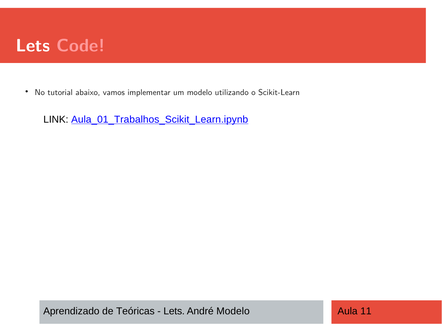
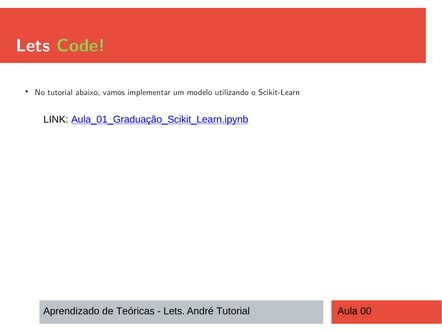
Code colour: pink -> light green
Aula_01_Trabalhos_Scikit_Learn.ipynb: Aula_01_Trabalhos_Scikit_Learn.ipynb -> Aula_01_Graduação_Scikit_Learn.ipynb
André Modelo: Modelo -> Tutorial
11: 11 -> 00
